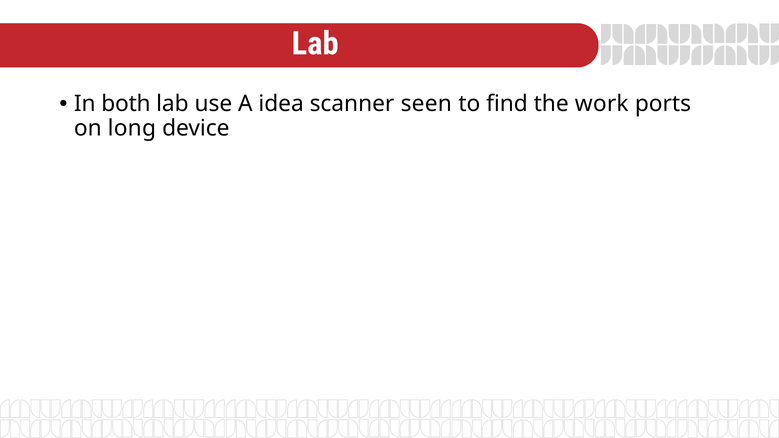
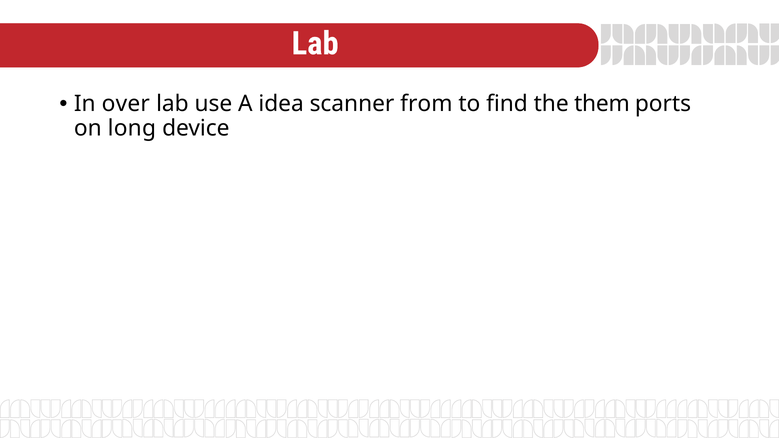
both: both -> over
seen: seen -> from
work: work -> them
